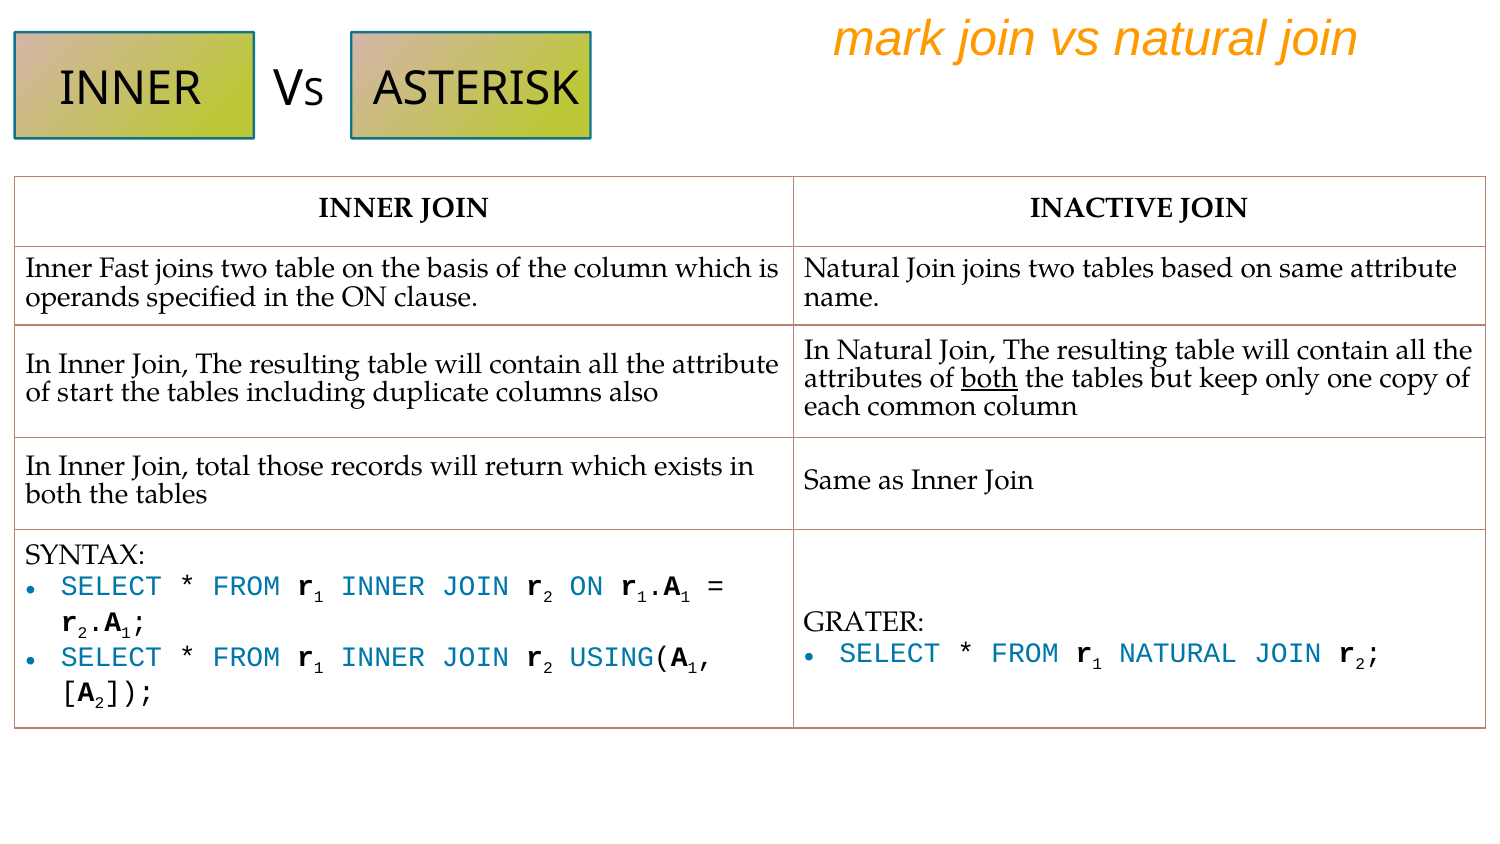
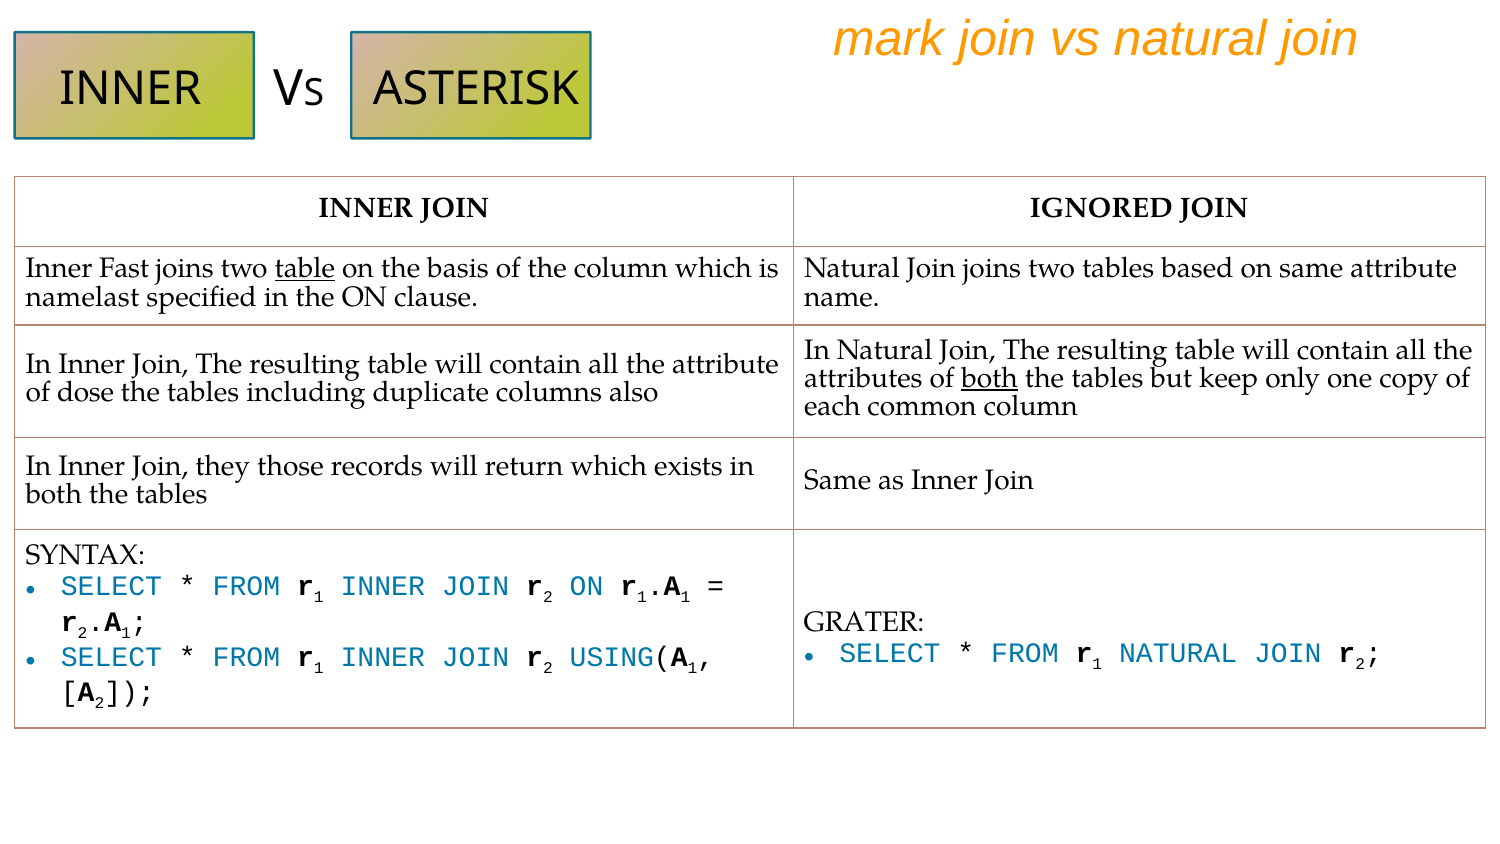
INACTIVE: INACTIVE -> IGNORED
table at (305, 268) underline: none -> present
operands: operands -> namelast
start: start -> dose
total: total -> they
